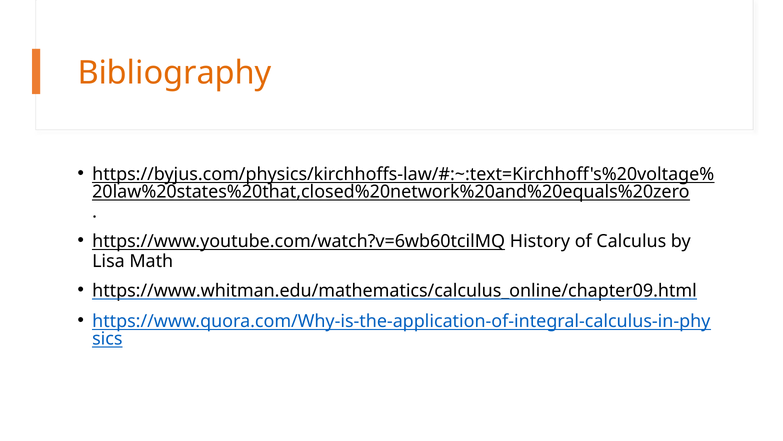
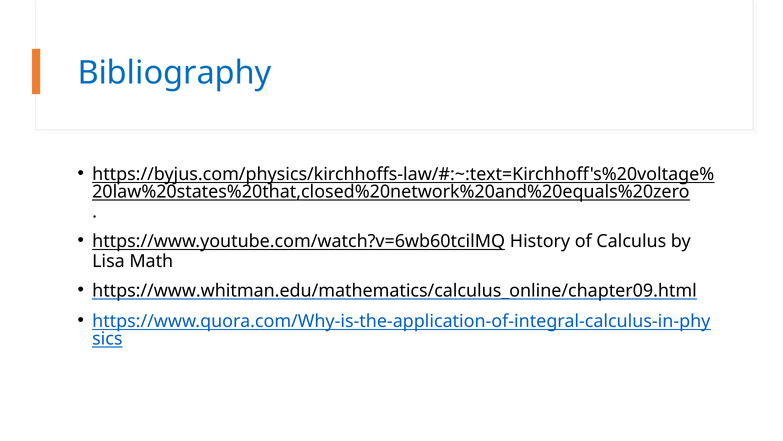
Bibliography colour: orange -> blue
